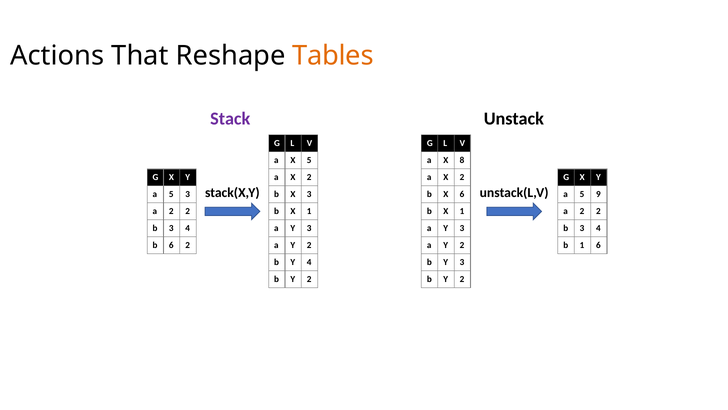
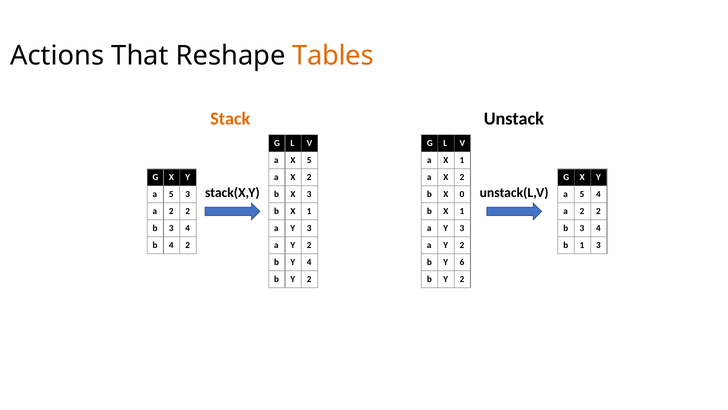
Stack colour: purple -> orange
a X 8: 8 -> 1
X 6: 6 -> 0
5 9: 9 -> 4
b 6: 6 -> 4
1 6: 6 -> 3
b Y 3: 3 -> 6
